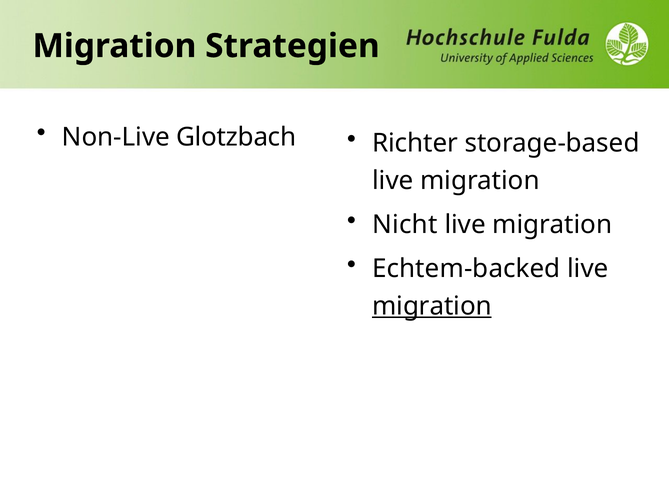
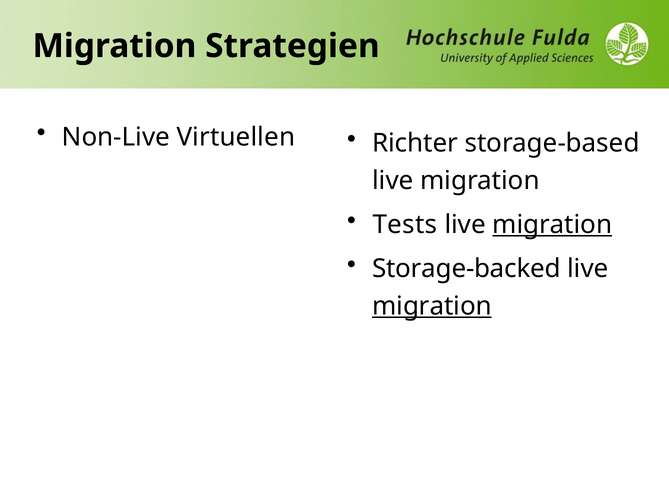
Glotzbach: Glotzbach -> Virtuellen
Nicht: Nicht -> Tests
migration at (552, 225) underline: none -> present
Echtem-backed: Echtem-backed -> Storage-backed
